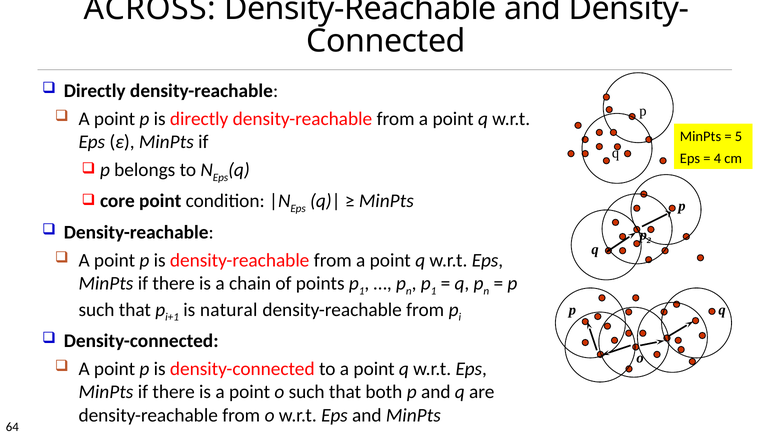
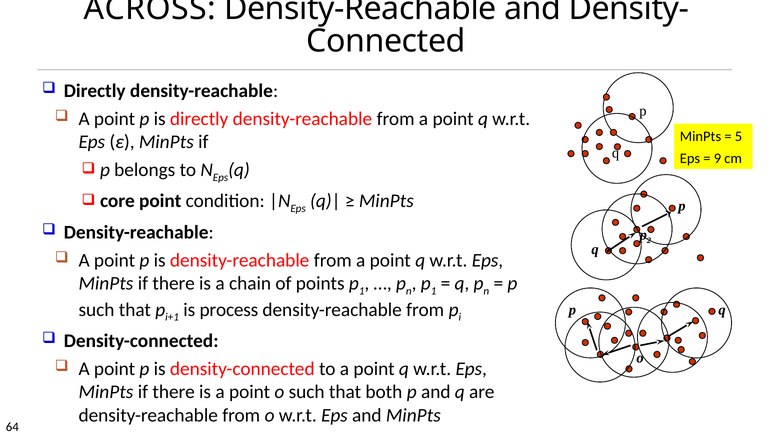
4: 4 -> 9
natural: natural -> process
